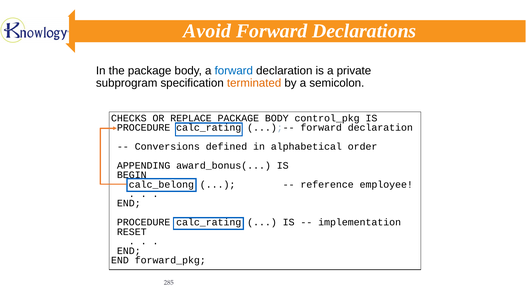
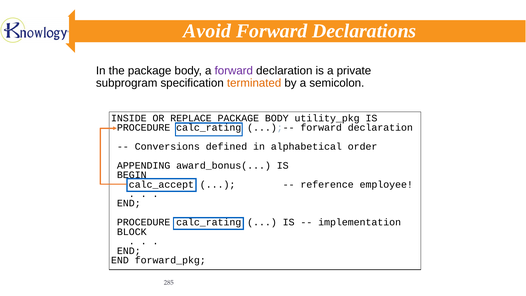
forward at (234, 71) colour: blue -> purple
CHECKS: CHECKS -> INSIDE
control_pkg: control_pkg -> utility_pkg
calc_belong: calc_belong -> calc_accept
RESET: RESET -> BLOCK
